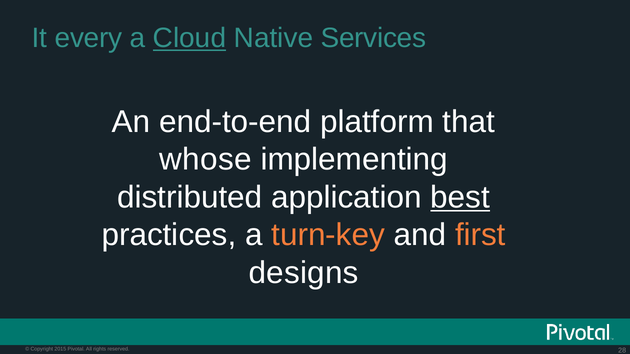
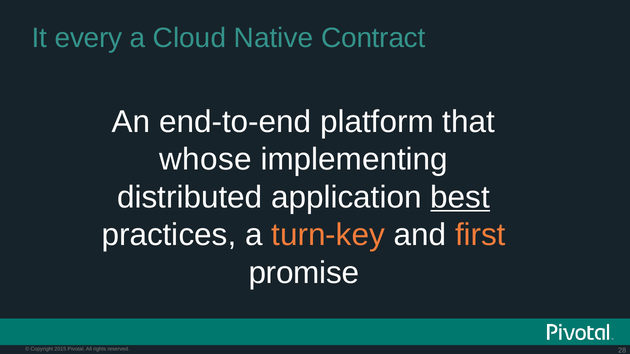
Cloud underline: present -> none
Services: Services -> Contract
designs: designs -> promise
